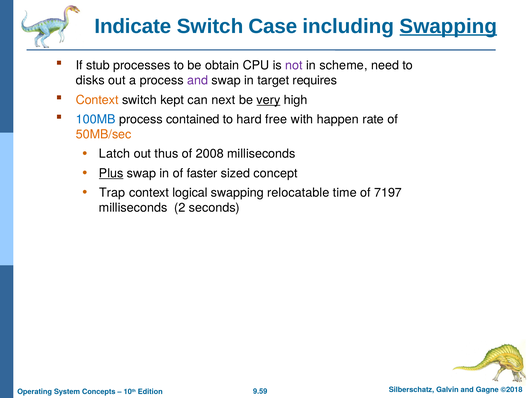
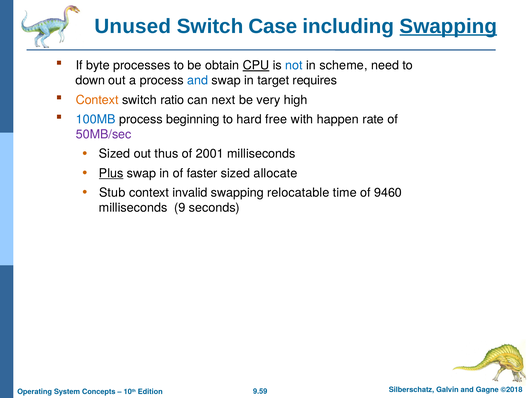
Indicate: Indicate -> Unused
stub: stub -> byte
CPU underline: none -> present
not colour: purple -> blue
disks: disks -> down
and at (198, 81) colour: purple -> blue
kept: kept -> ratio
very underline: present -> none
contained: contained -> beginning
50MB/sec colour: orange -> purple
Latch at (115, 154): Latch -> Sized
2008: 2008 -> 2001
concept: concept -> allocate
Trap: Trap -> Stub
logical: logical -> invalid
7197: 7197 -> 9460
2: 2 -> 9
